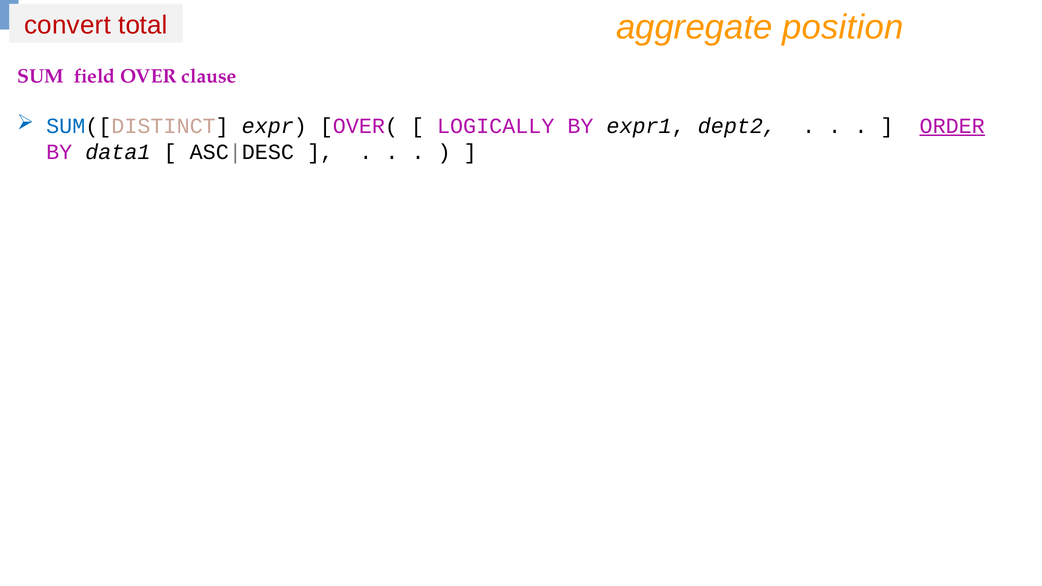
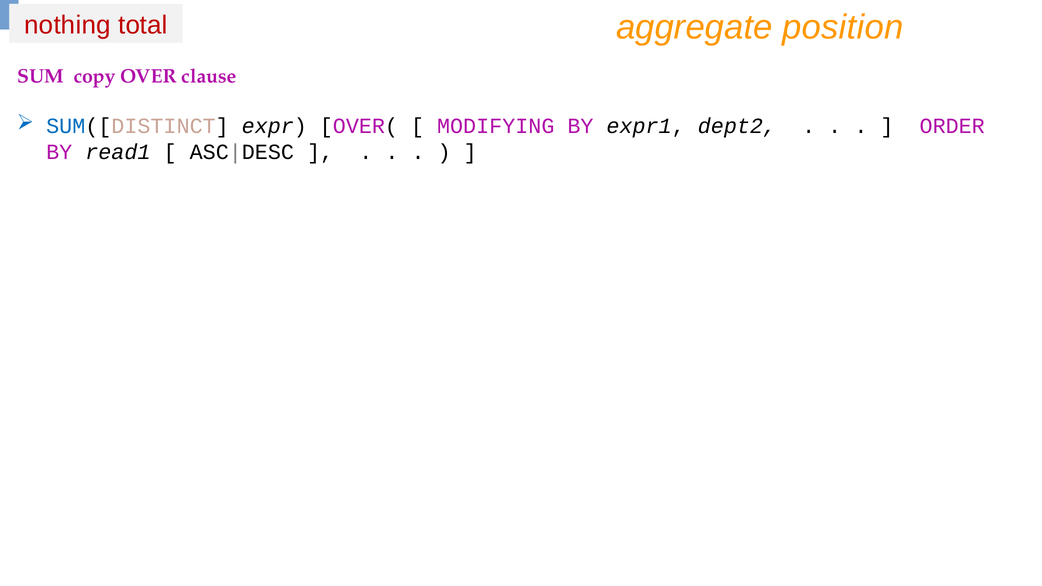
convert: convert -> nothing
field: field -> copy
LOGICALLY: LOGICALLY -> MODIFYING
ORDER underline: present -> none
data1: data1 -> read1
